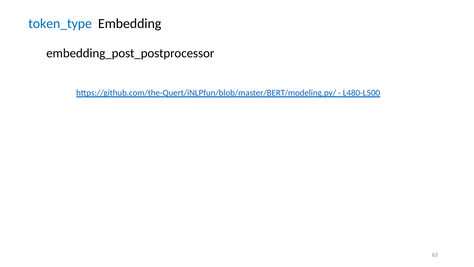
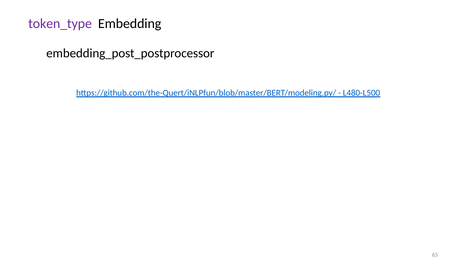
token_type colour: blue -> purple
